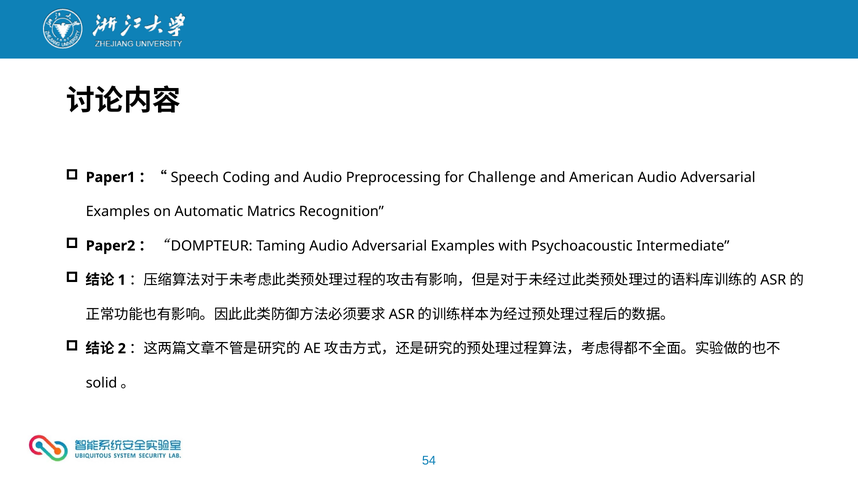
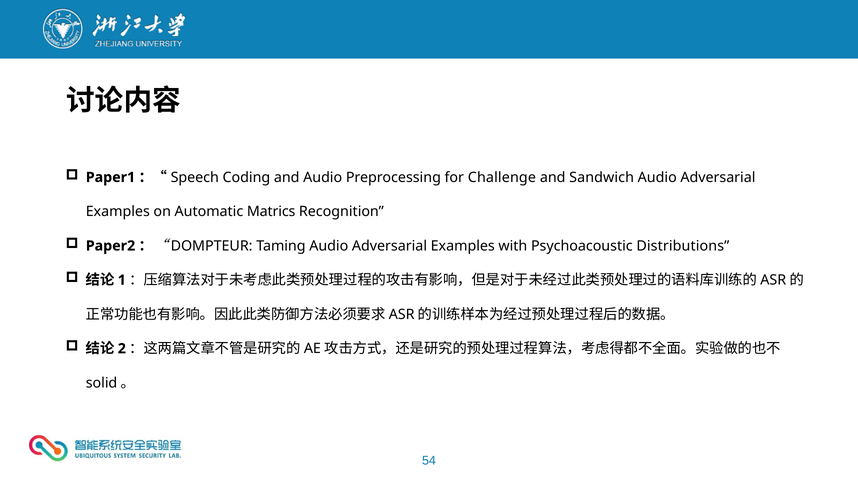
American: American -> Sandwich
Intermediate: Intermediate -> Distributions
